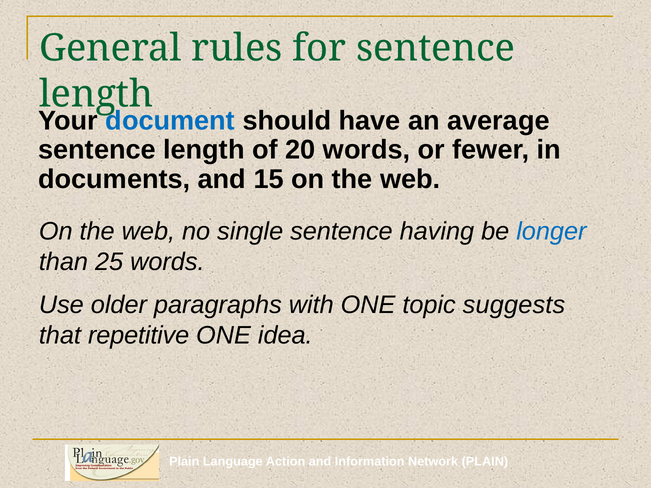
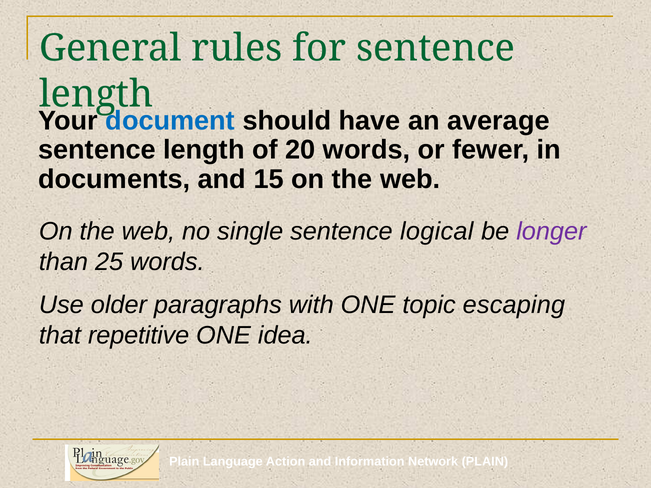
having: having -> logical
longer colour: blue -> purple
suggests: suggests -> escaping
